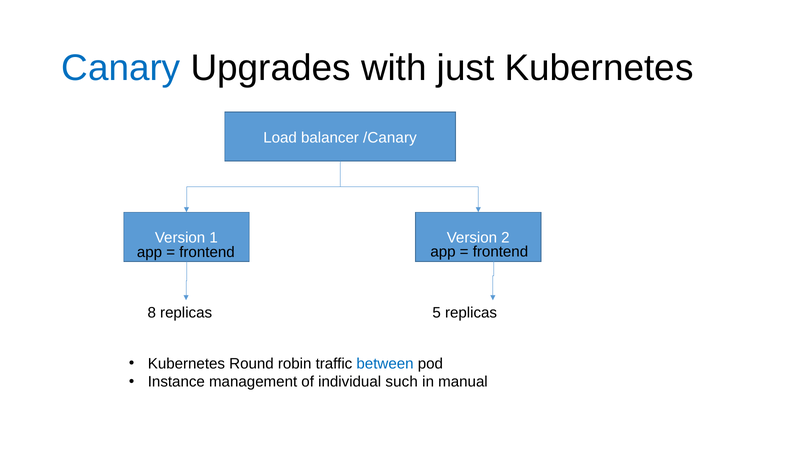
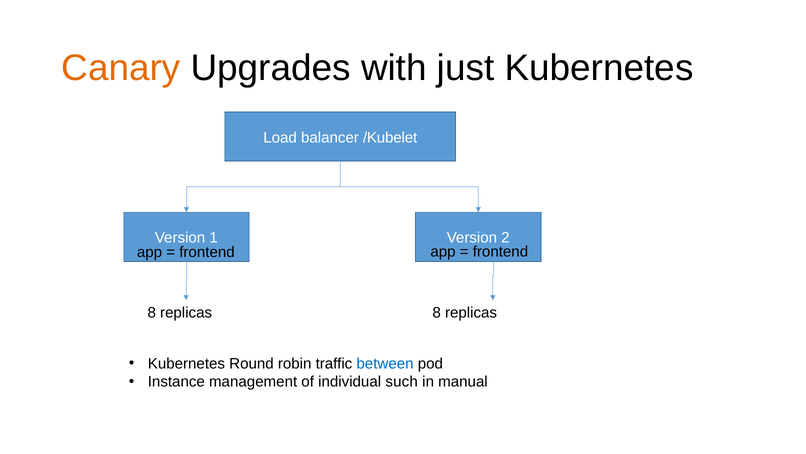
Canary colour: blue -> orange
/Canary: /Canary -> /Kubelet
replicas 5: 5 -> 8
